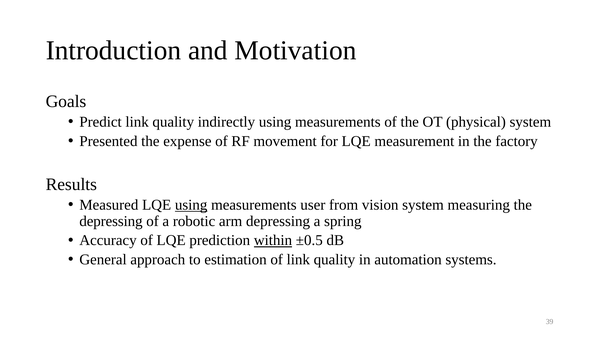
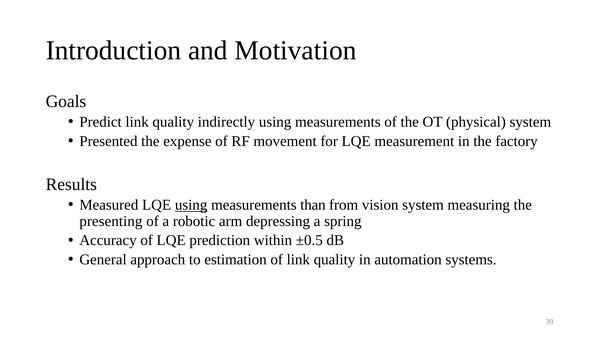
user: user -> than
depressing at (111, 221): depressing -> presenting
within underline: present -> none
